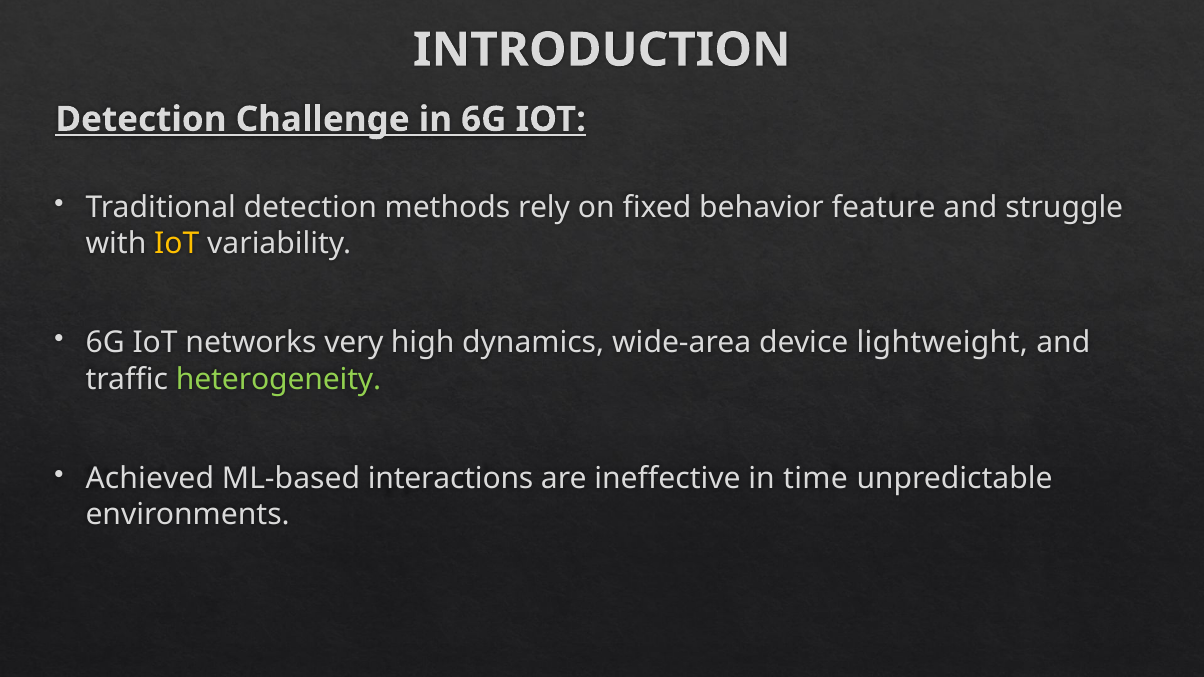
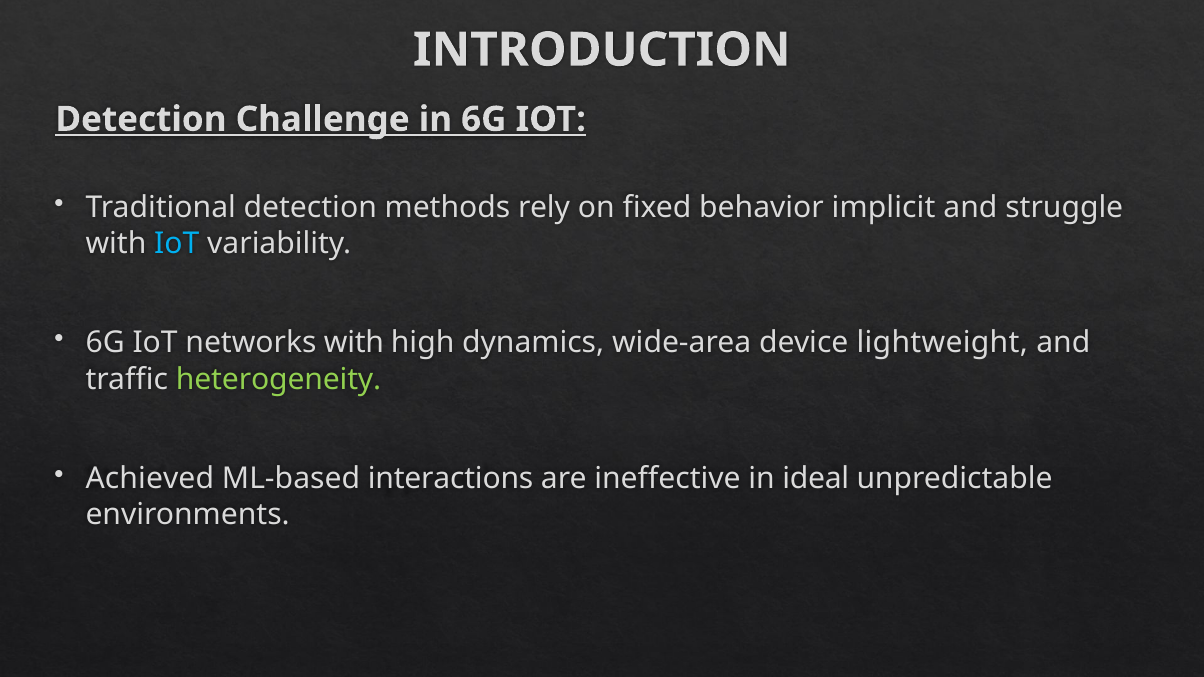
feature: feature -> implicit
IoT at (177, 244) colour: yellow -> light blue
networks very: very -> with
time: time -> ideal
